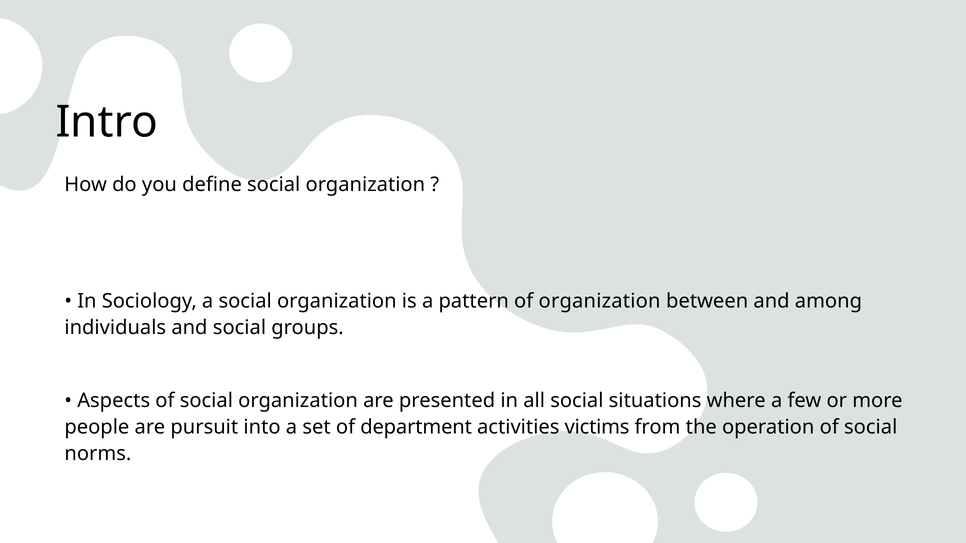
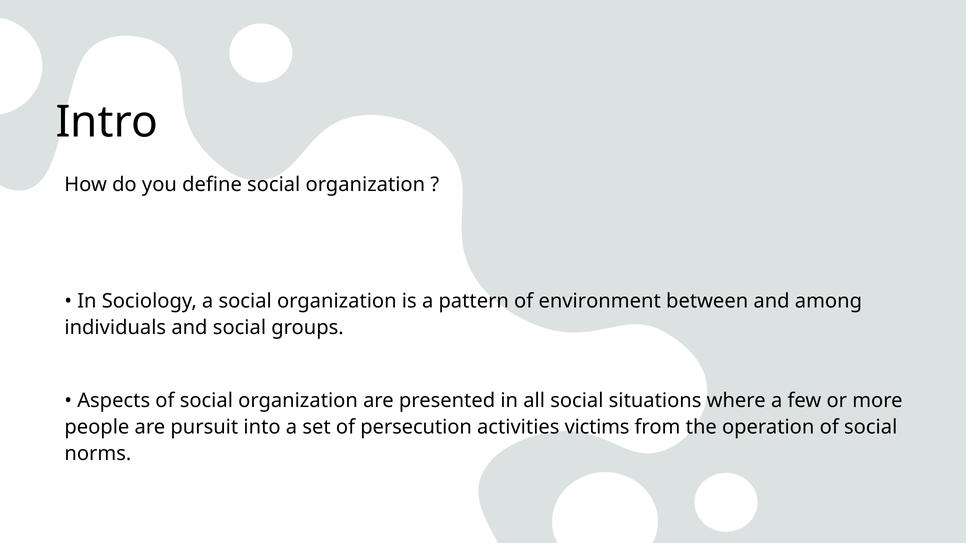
of organization: organization -> environment
department: department -> persecution
